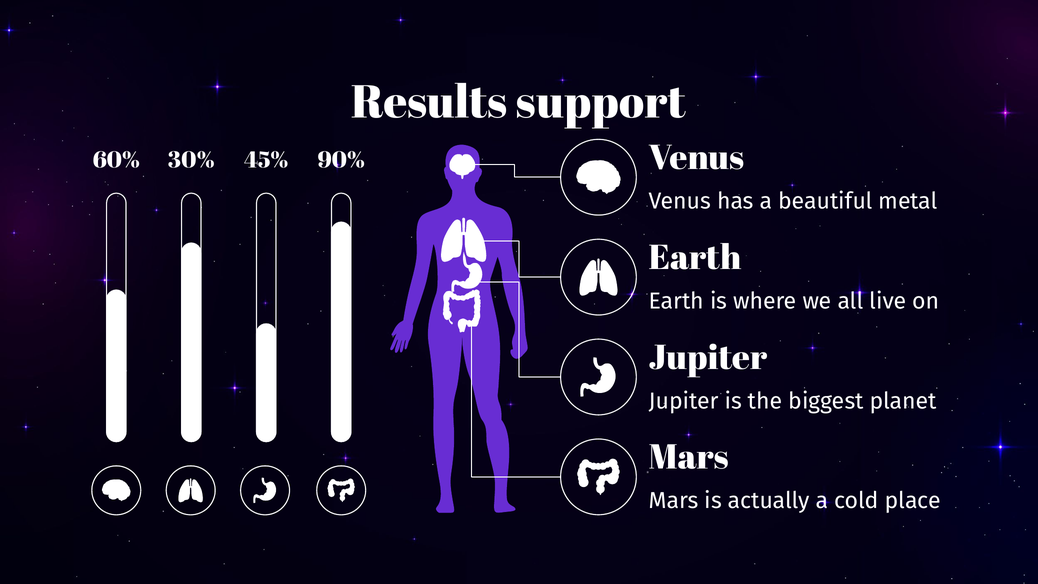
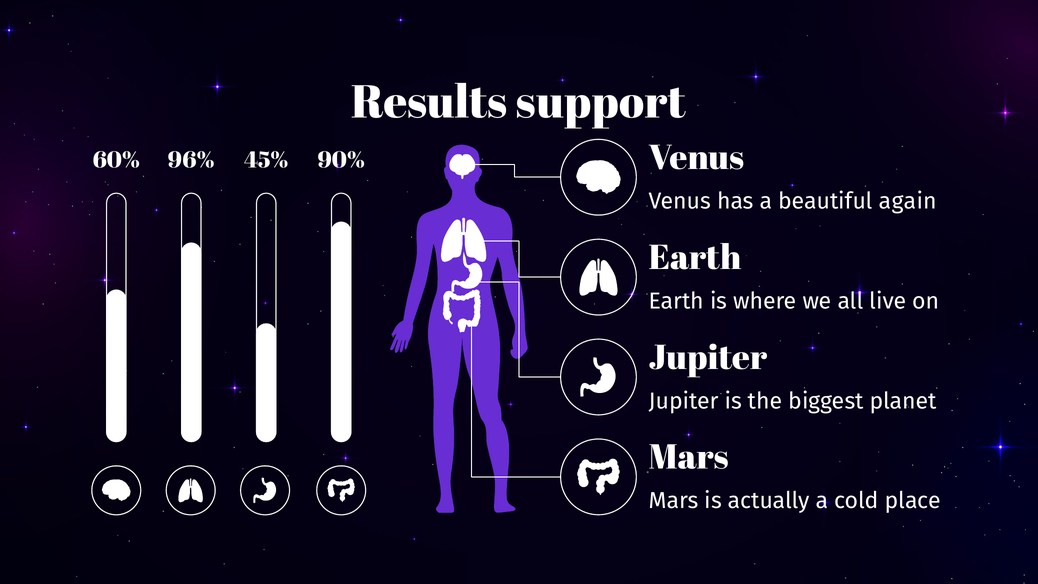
30%: 30% -> 96%
metal: metal -> again
